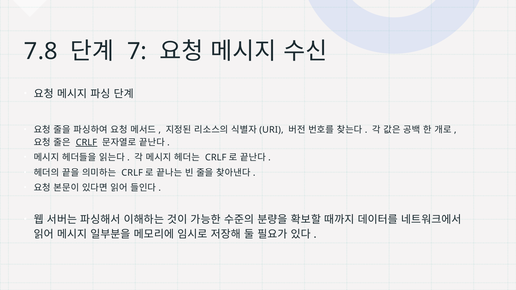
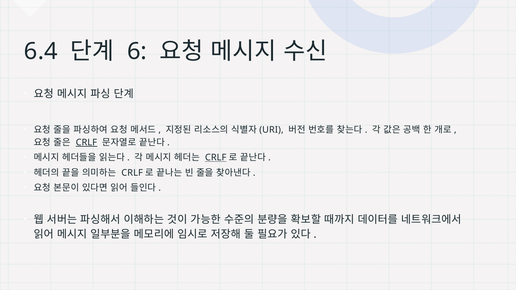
7.8: 7.8 -> 6.4
7: 7 -> 6
CRLF at (216, 158) underline: none -> present
